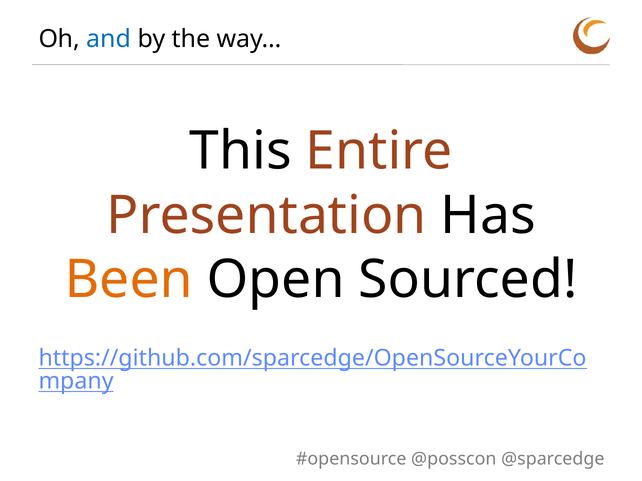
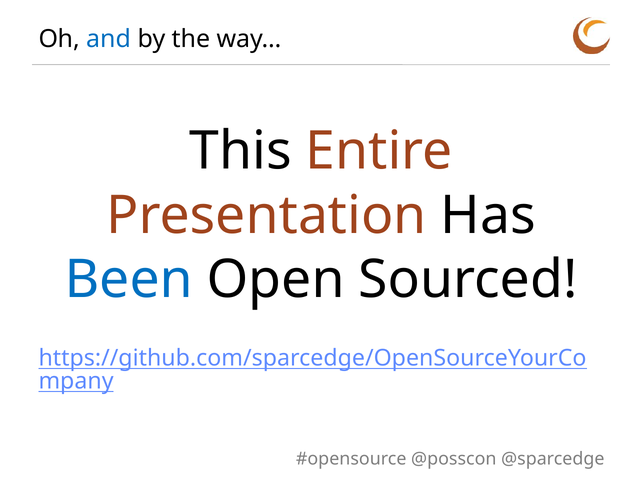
Been colour: orange -> blue
